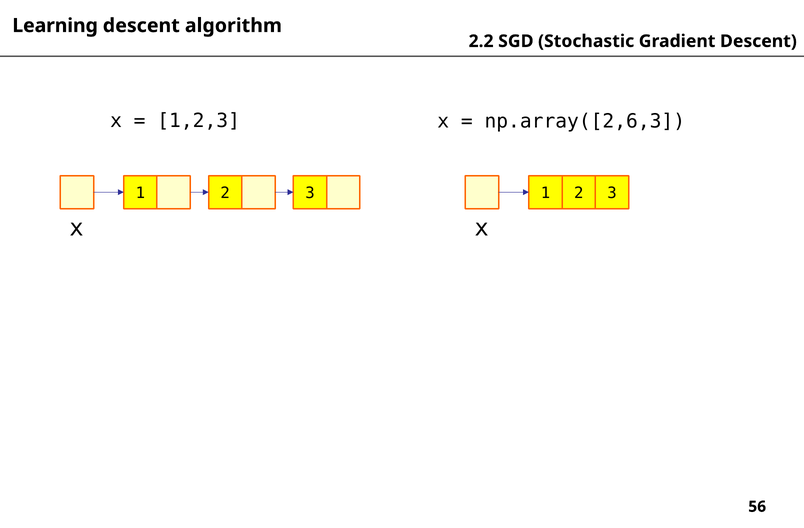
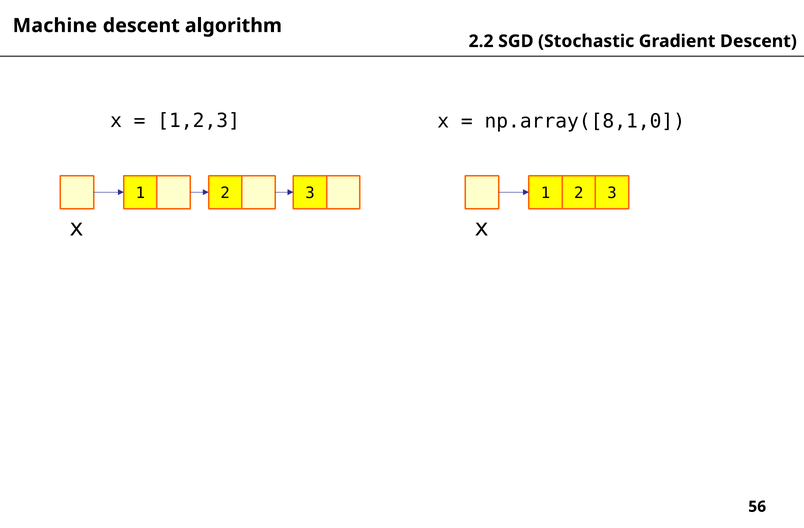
Learning: Learning -> Machine
np.array([2,6,3: np.array([2,6,3 -> np.array([8,1,0
